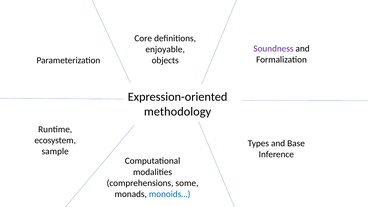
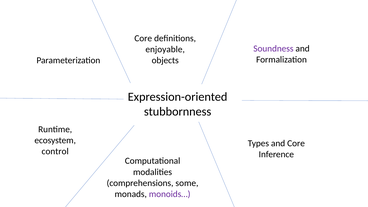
methodology: methodology -> stubbornness
and Base: Base -> Core
sample: sample -> control
monoids… colour: blue -> purple
